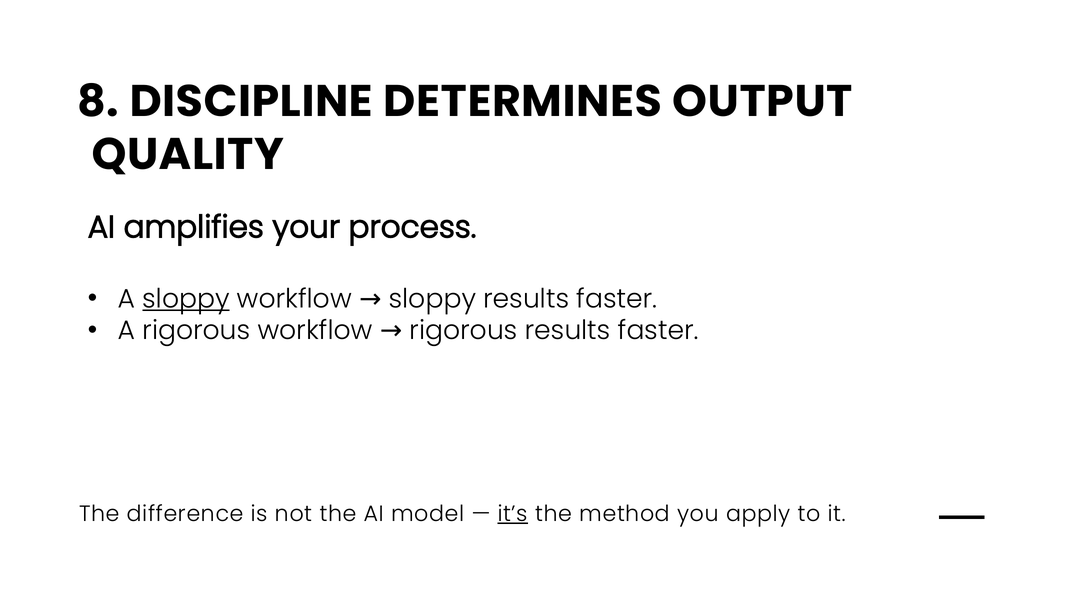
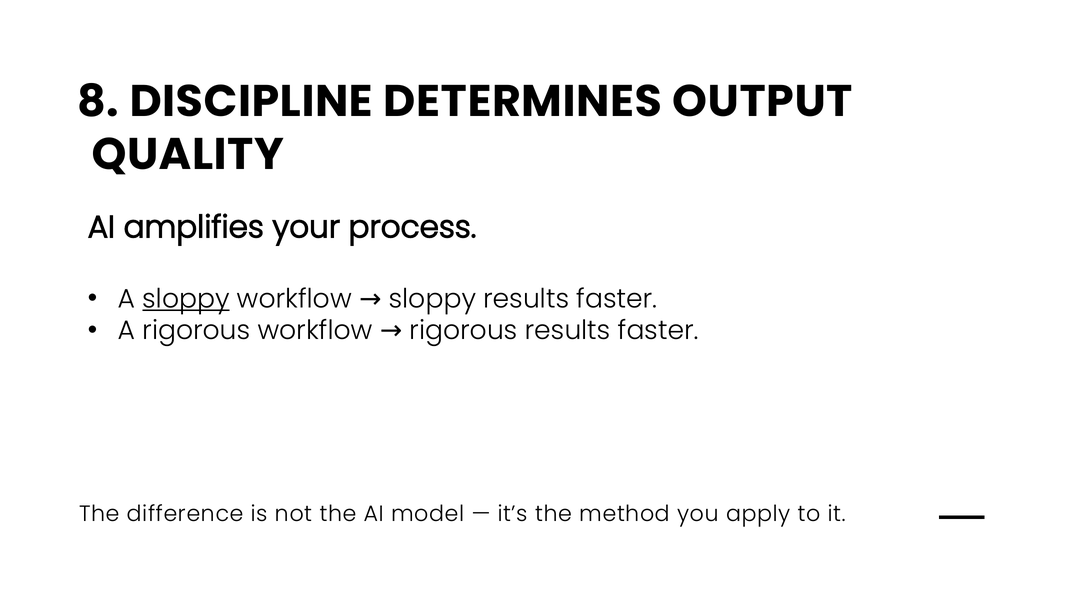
it’s underline: present -> none
